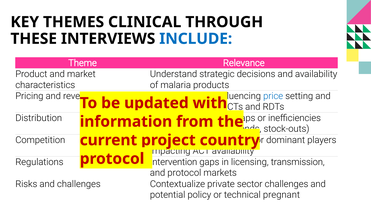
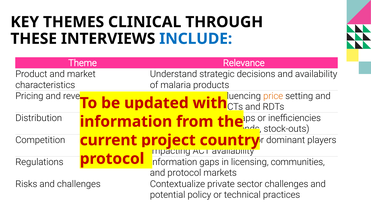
price colour: blue -> orange
Regulations Intervention: Intervention -> Information
transmission: transmission -> communities
pregnant: pregnant -> practices
